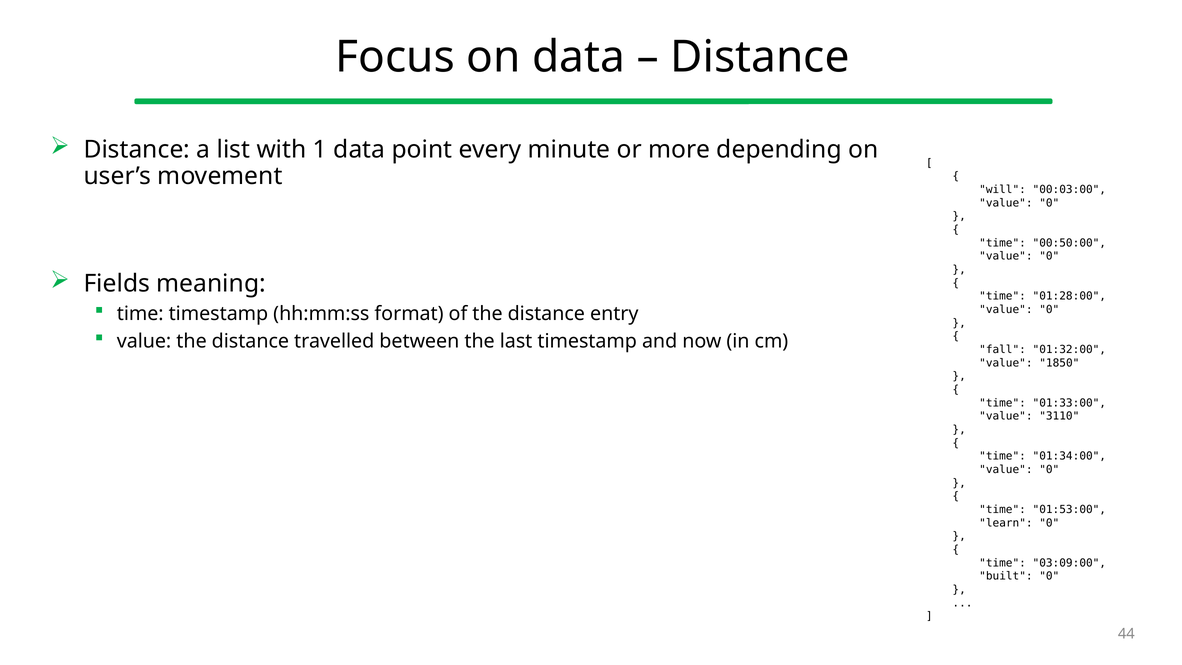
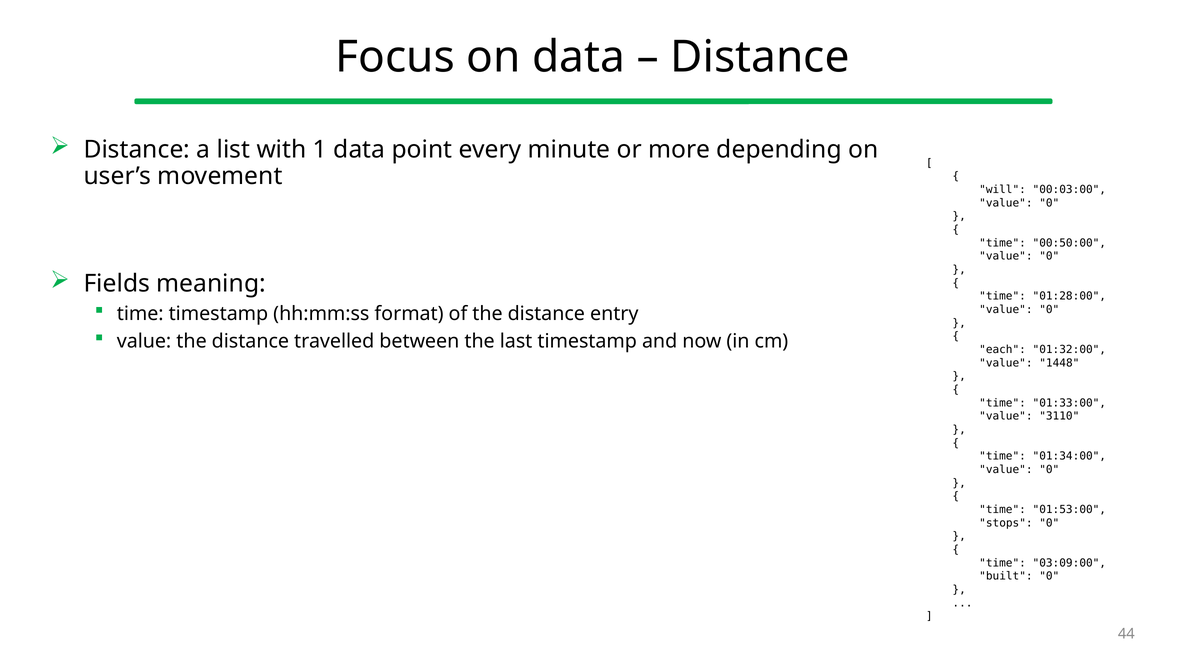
fall: fall -> each
1850: 1850 -> 1448
learn: learn -> stops
